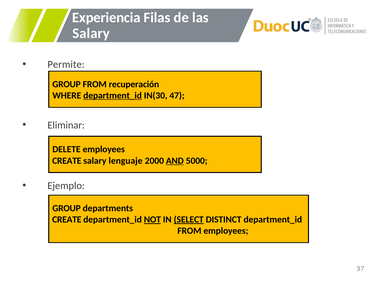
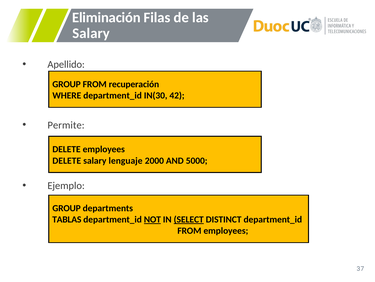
Experiencia: Experiencia -> Eliminación
Permite: Permite -> Apellido
department_id at (113, 95) underline: present -> none
47: 47 -> 42
Eliminar: Eliminar -> Permite
CREATE at (67, 160): CREATE -> DELETE
AND underline: present -> none
CREATE at (67, 219): CREATE -> TABLAS
